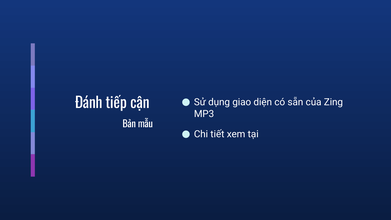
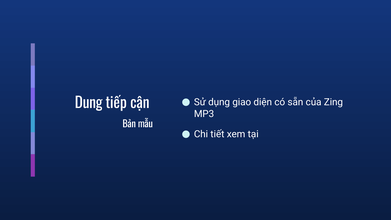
Đánh: Đánh -> Dung
